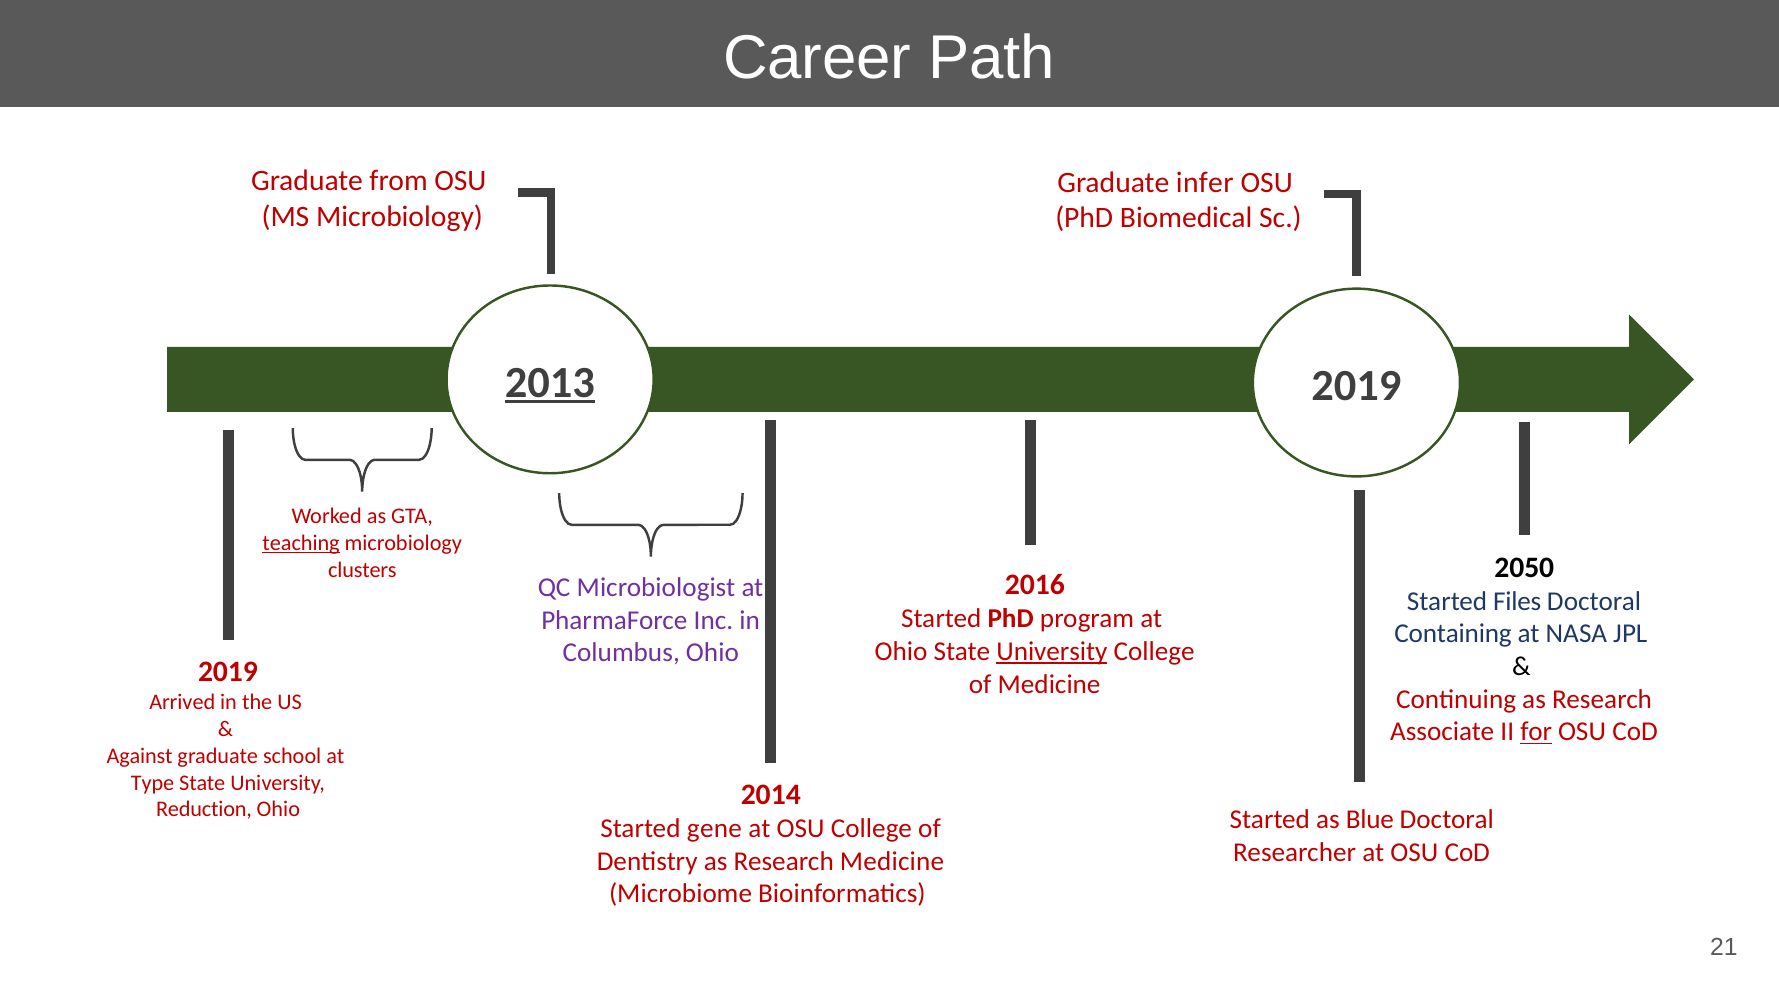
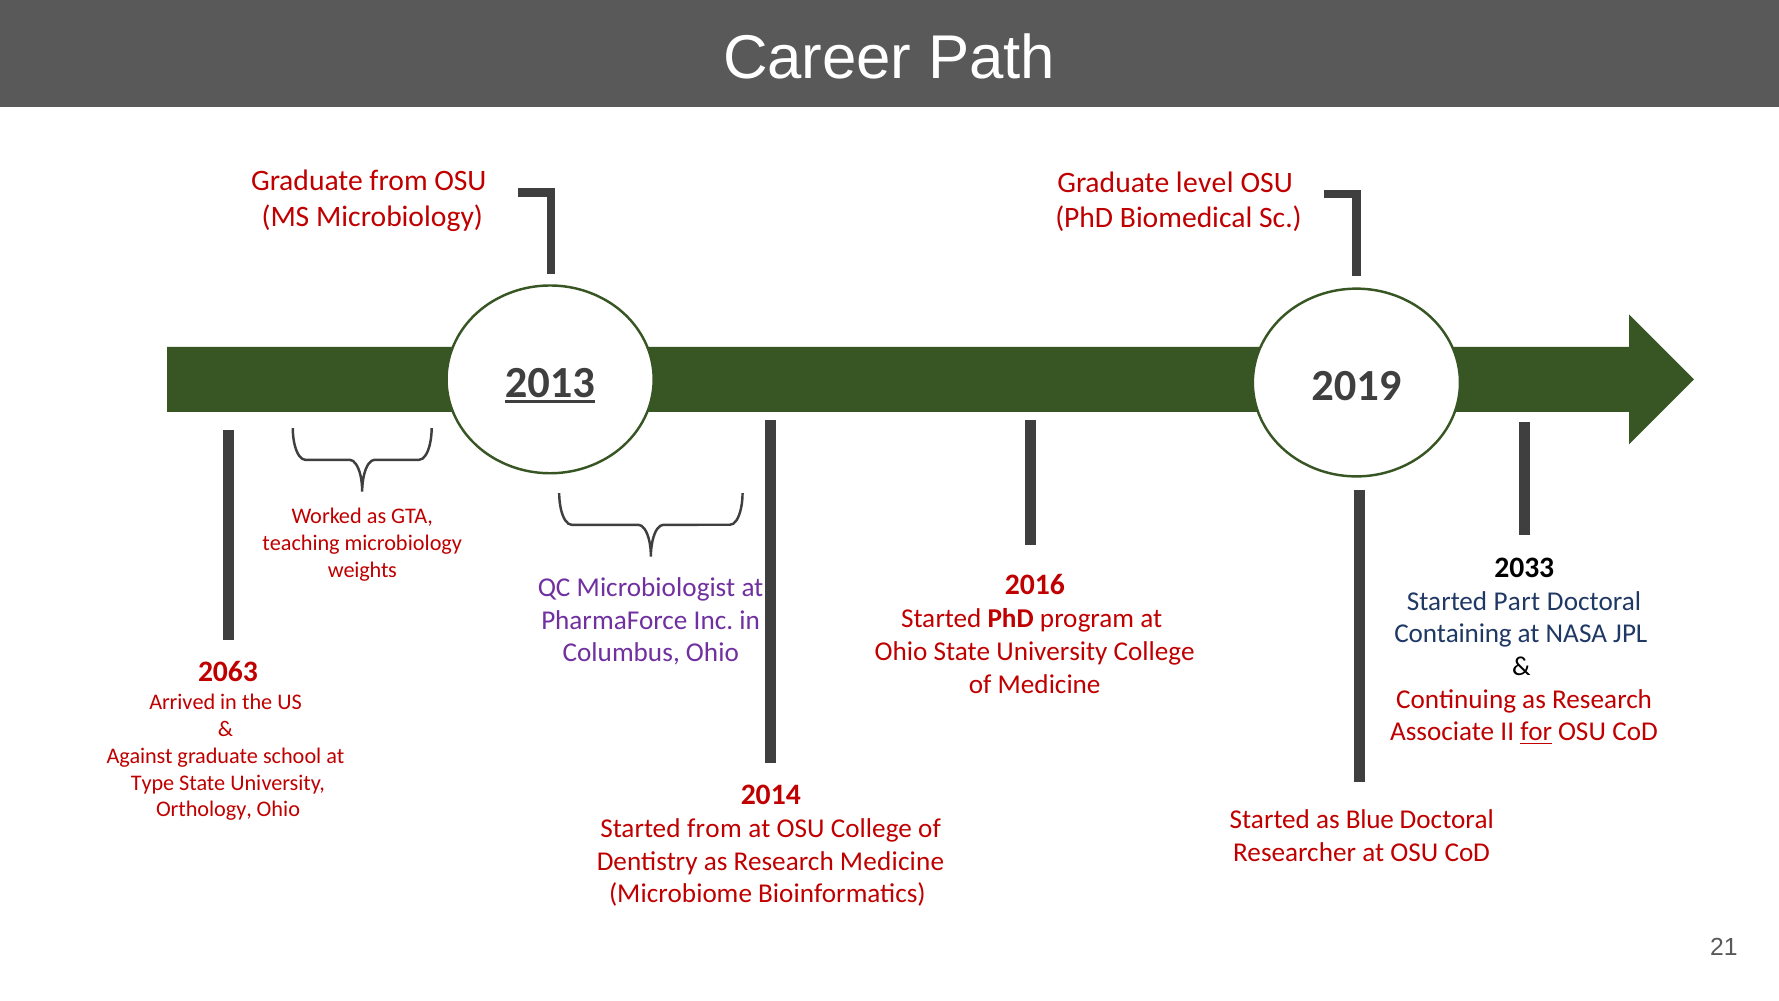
infer: infer -> level
teaching underline: present -> none
2050: 2050 -> 2033
clusters: clusters -> weights
Files: Files -> Part
University at (1052, 651) underline: present -> none
2019 at (228, 672): 2019 -> 2063
Reduction: Reduction -> Orthology
Started gene: gene -> from
